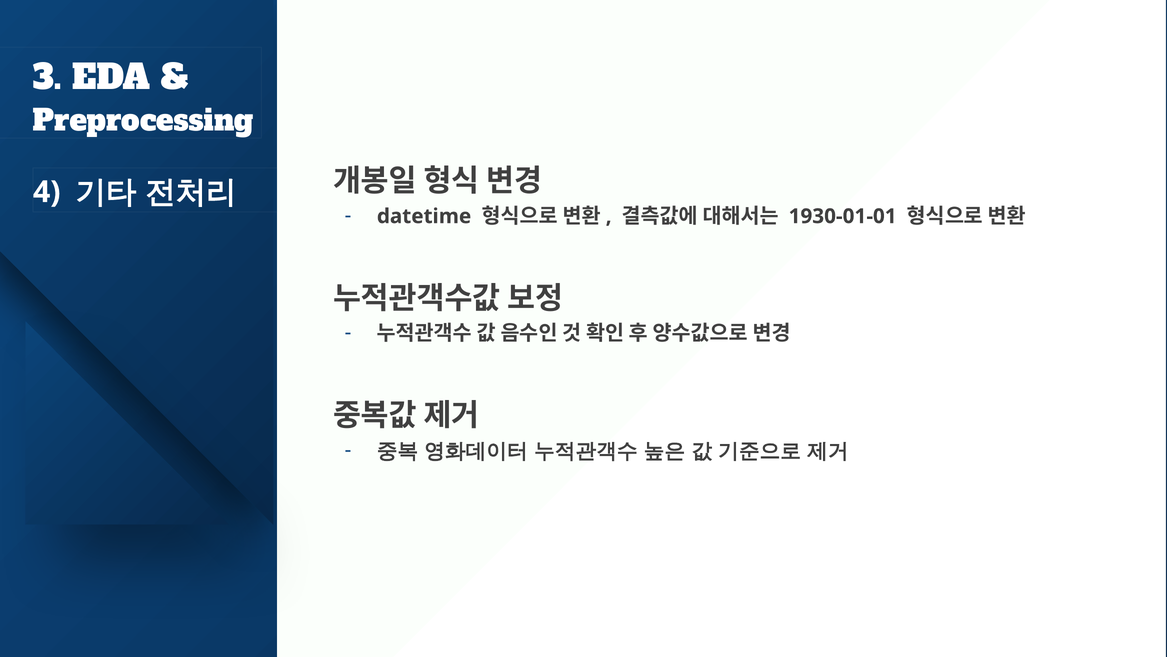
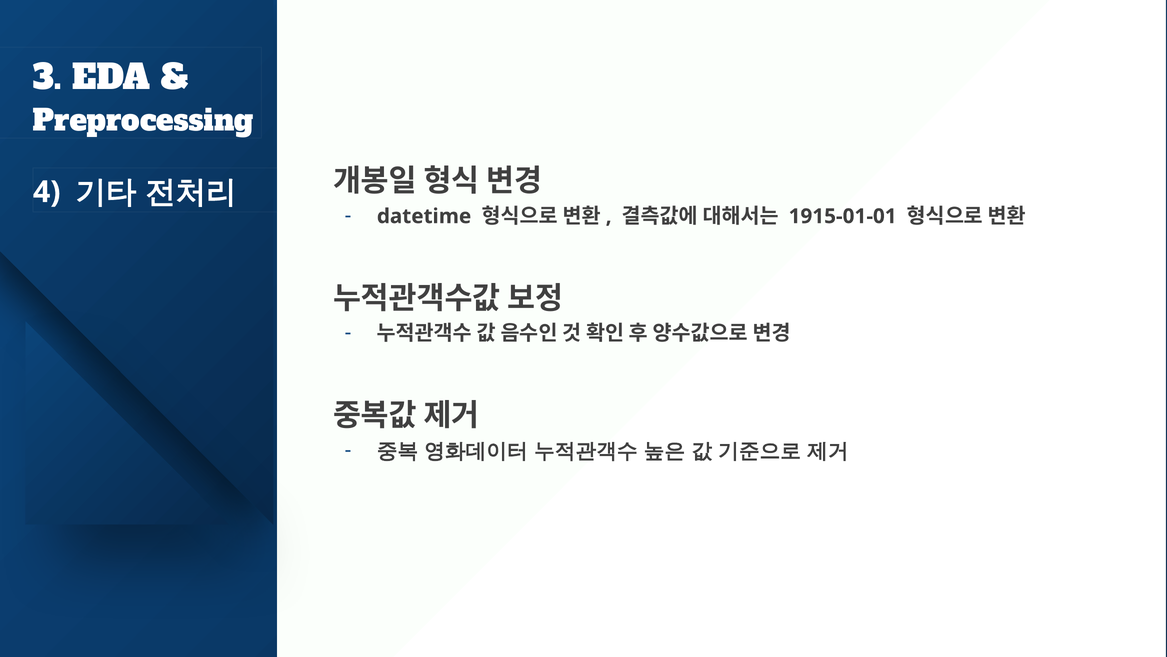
1930-01-01: 1930-01-01 -> 1915-01-01
